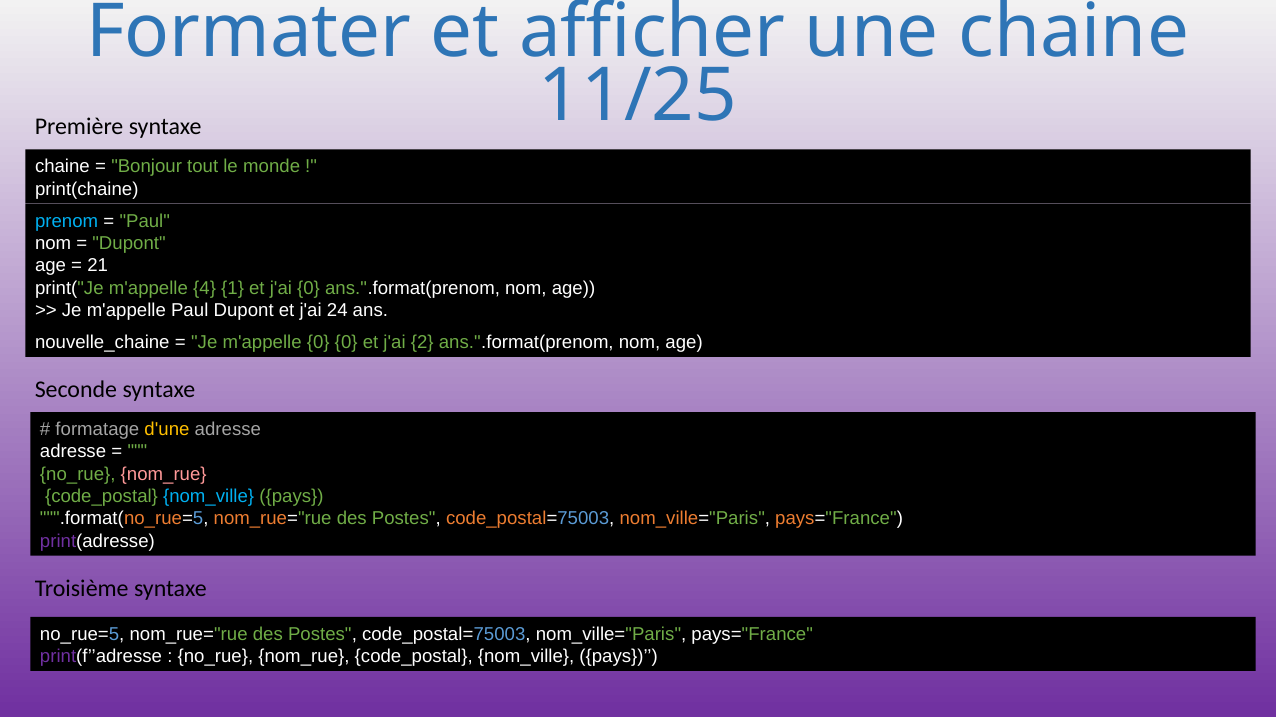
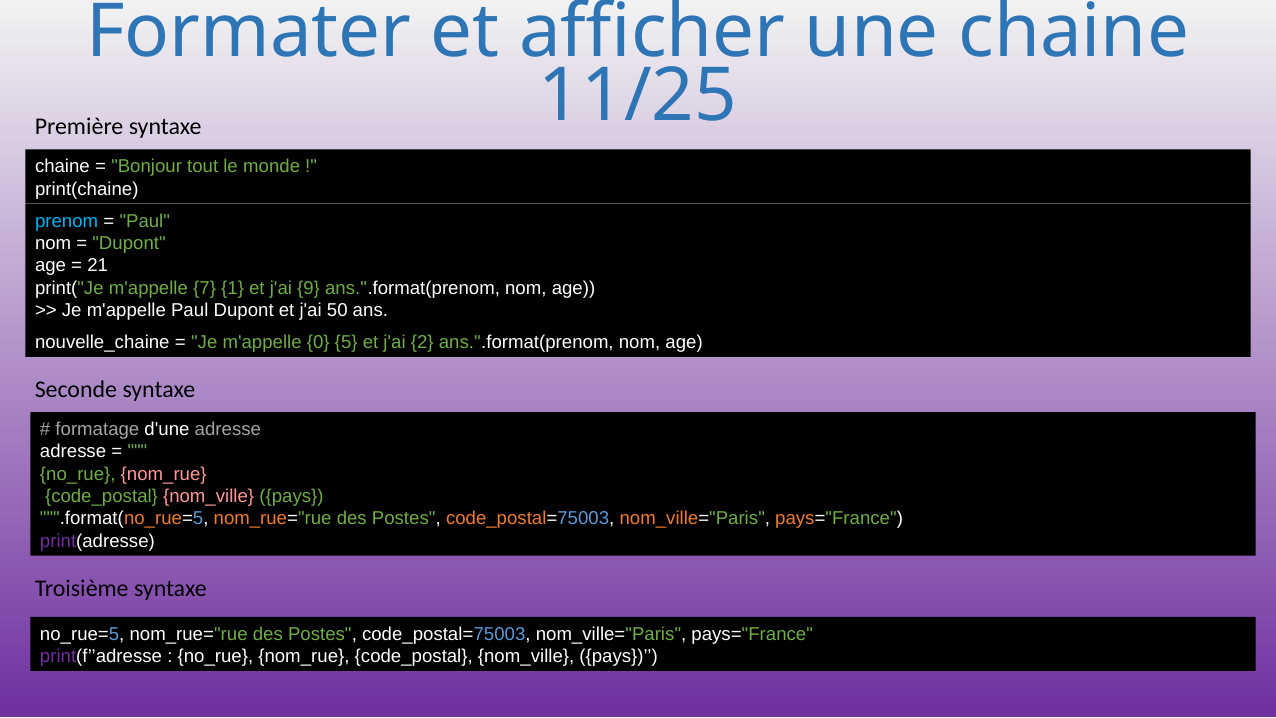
4: 4 -> 7
j'ai 0: 0 -> 9
24: 24 -> 50
0 0: 0 -> 5
d'une colour: yellow -> white
nom_ville at (209, 496) colour: light blue -> pink
